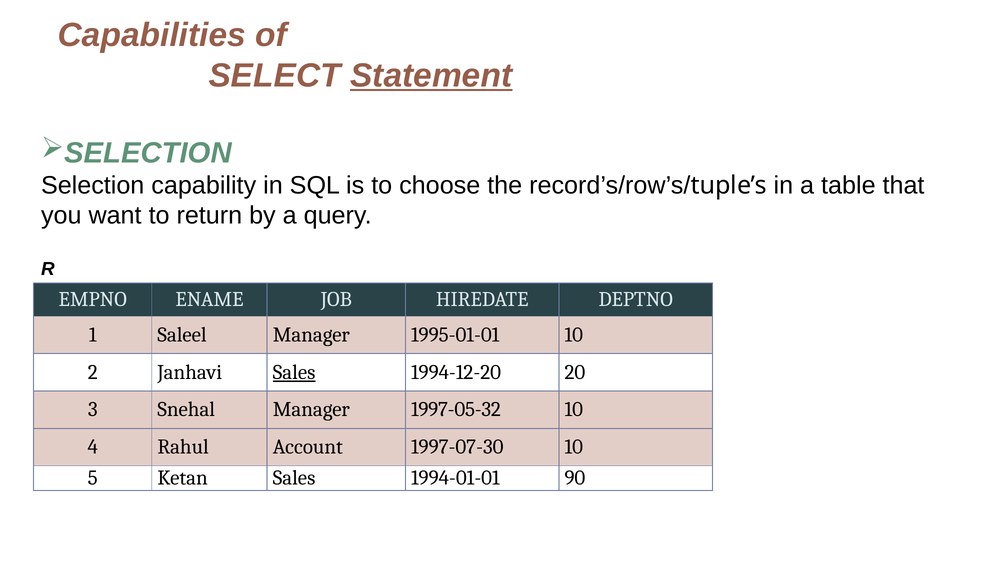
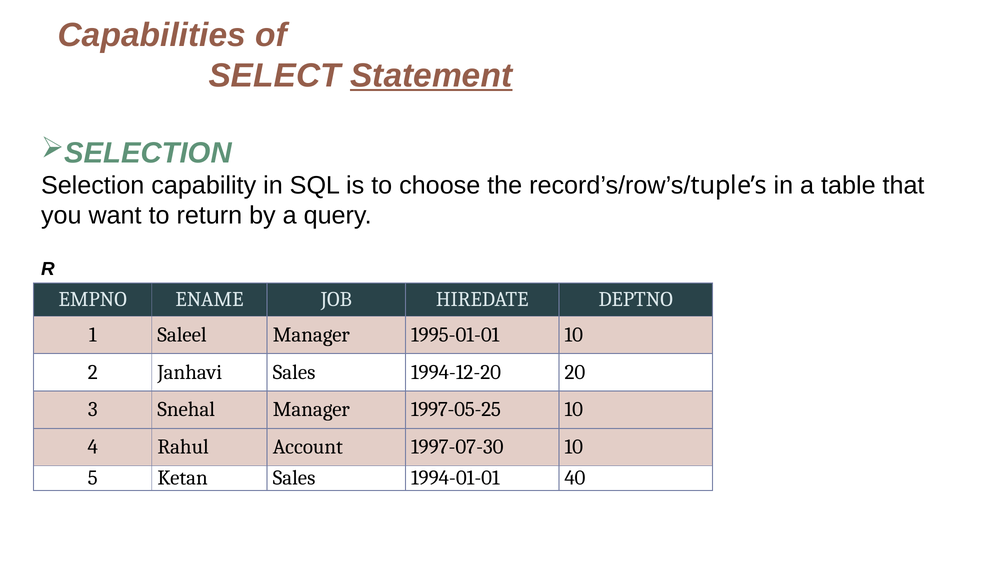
Sales at (294, 372) underline: present -> none
1997-05-32: 1997-05-32 -> 1997-05-25
90: 90 -> 40
